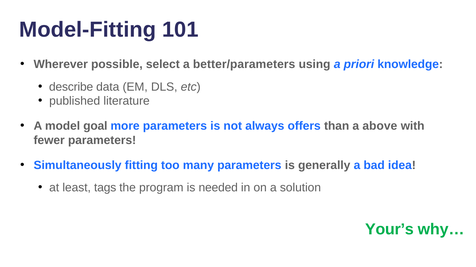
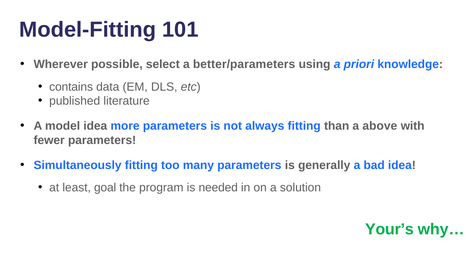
describe: describe -> contains
model goal: goal -> idea
always offers: offers -> fitting
tags: tags -> goal
